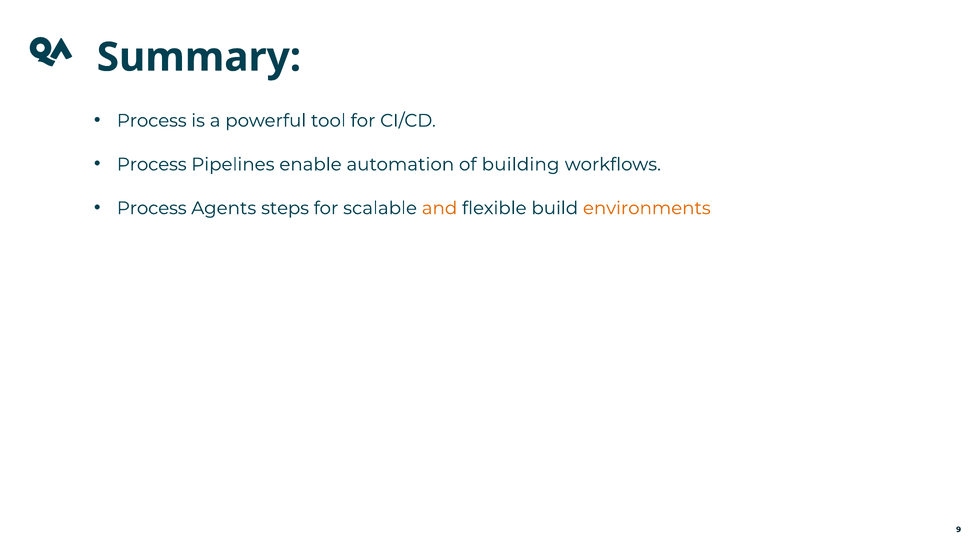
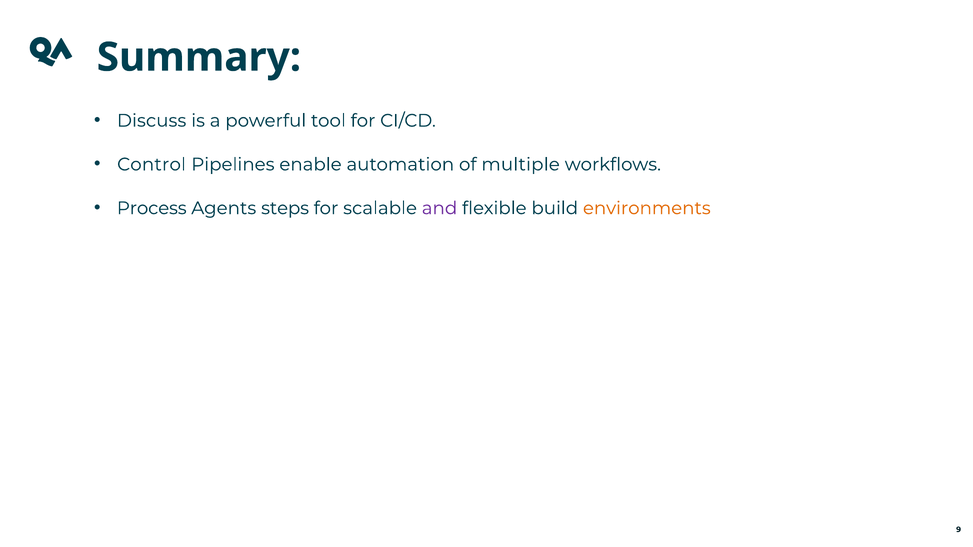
Process at (152, 121): Process -> Discuss
Process at (152, 165): Process -> Control
building: building -> multiple
and colour: orange -> purple
